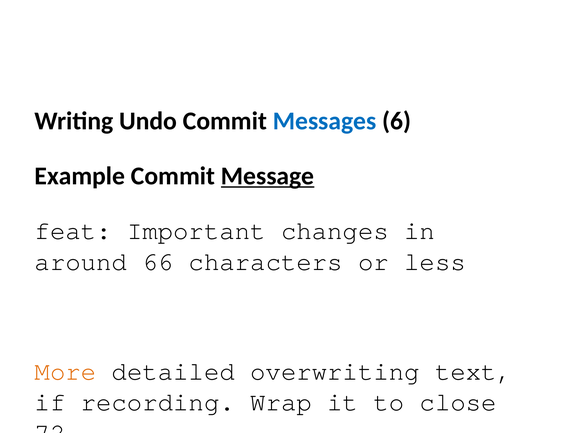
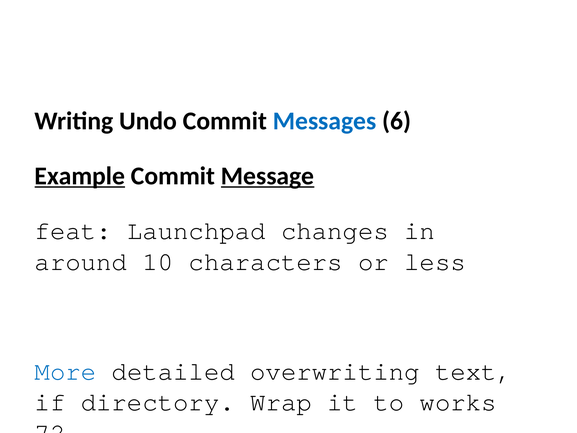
Example underline: none -> present
Important: Important -> Launchpad
66: 66 -> 10
More colour: orange -> blue
recording: recording -> directory
close: close -> works
